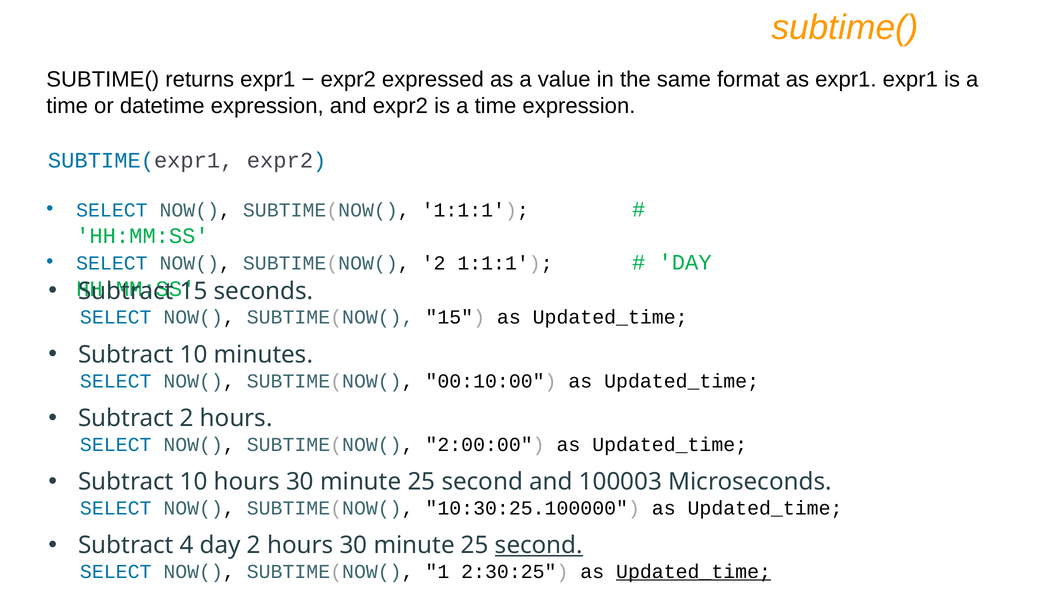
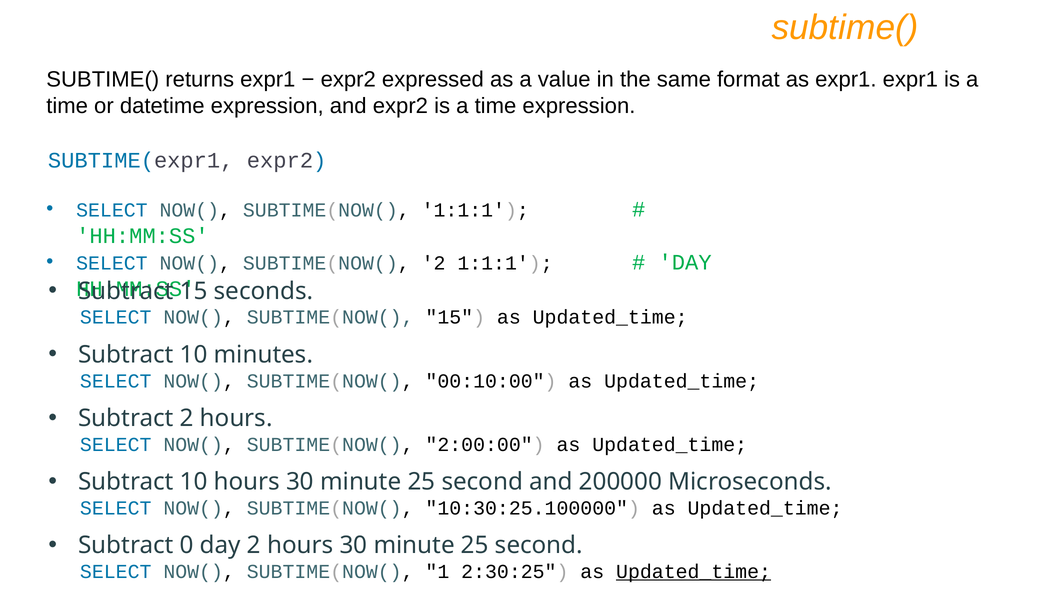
100003: 100003 -> 200000
4: 4 -> 0
second at (539, 545) underline: present -> none
